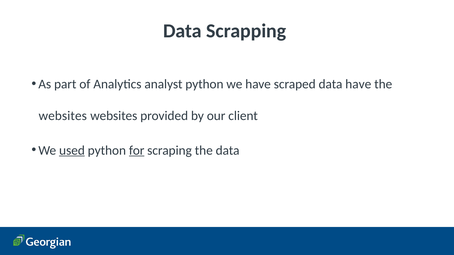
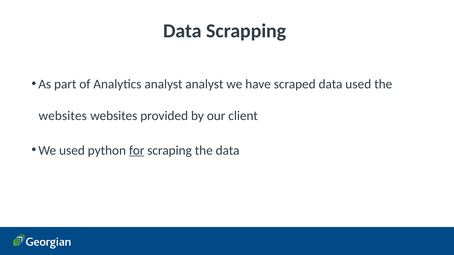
analyst python: python -> analyst
data have: have -> used
used at (72, 151) underline: present -> none
